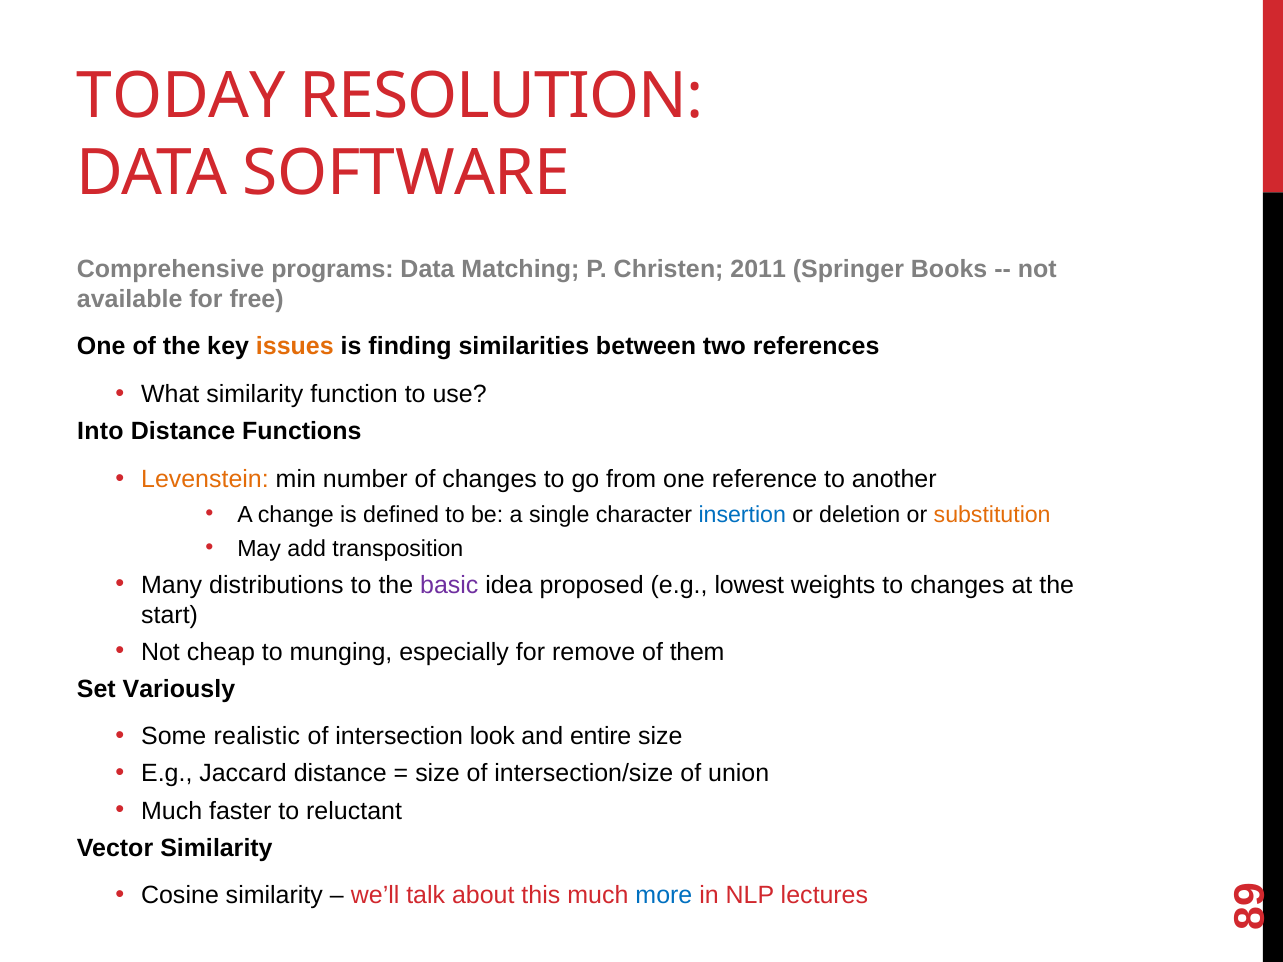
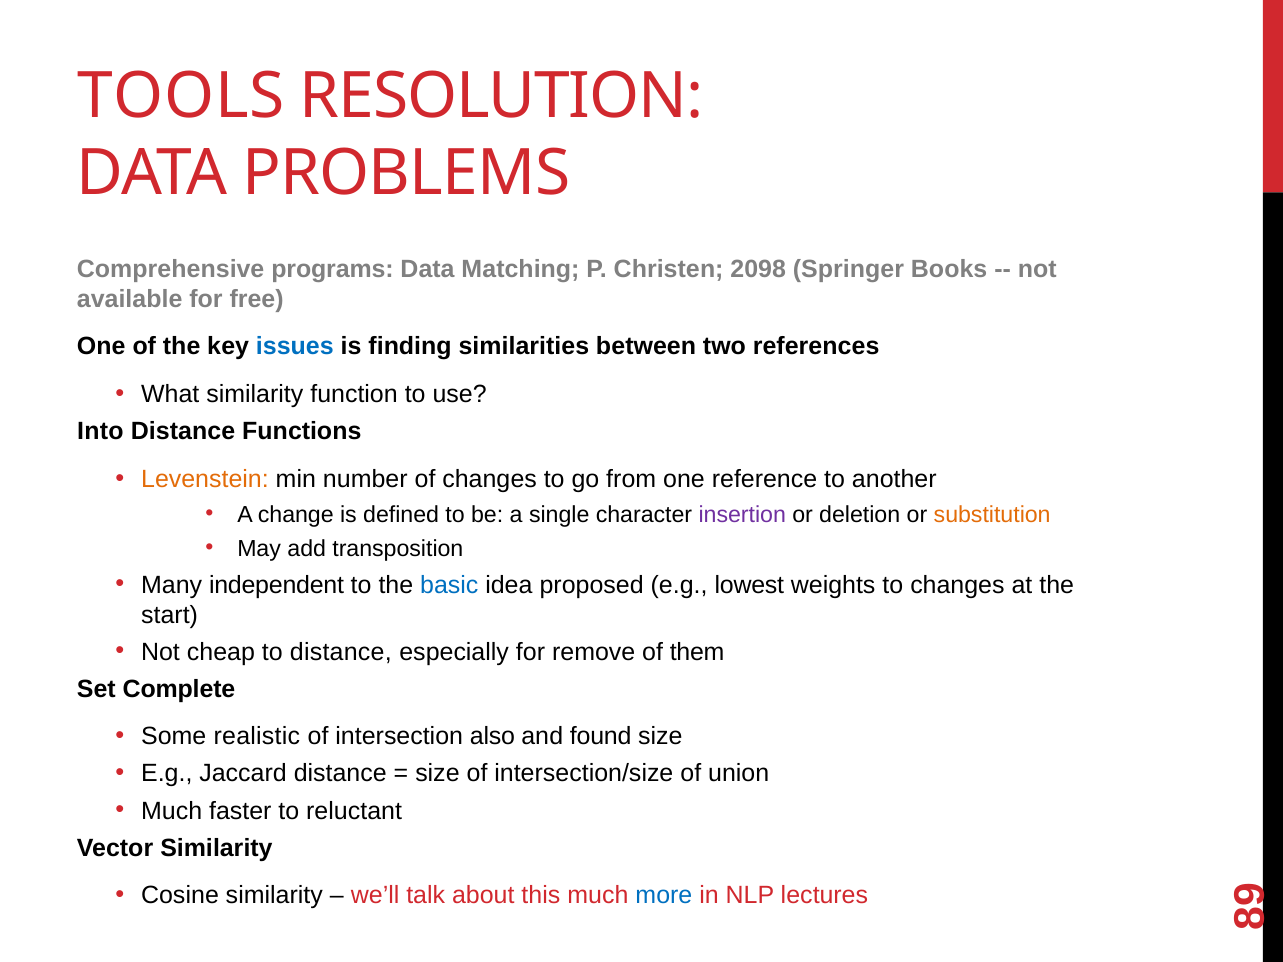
TODAY: TODAY -> TOOLS
SOFTWARE: SOFTWARE -> PROBLEMS
2011: 2011 -> 2098
issues colour: orange -> blue
insertion colour: blue -> purple
distributions: distributions -> independent
basic colour: purple -> blue
to munging: munging -> distance
Variously: Variously -> Complete
look: look -> also
entire: entire -> found
